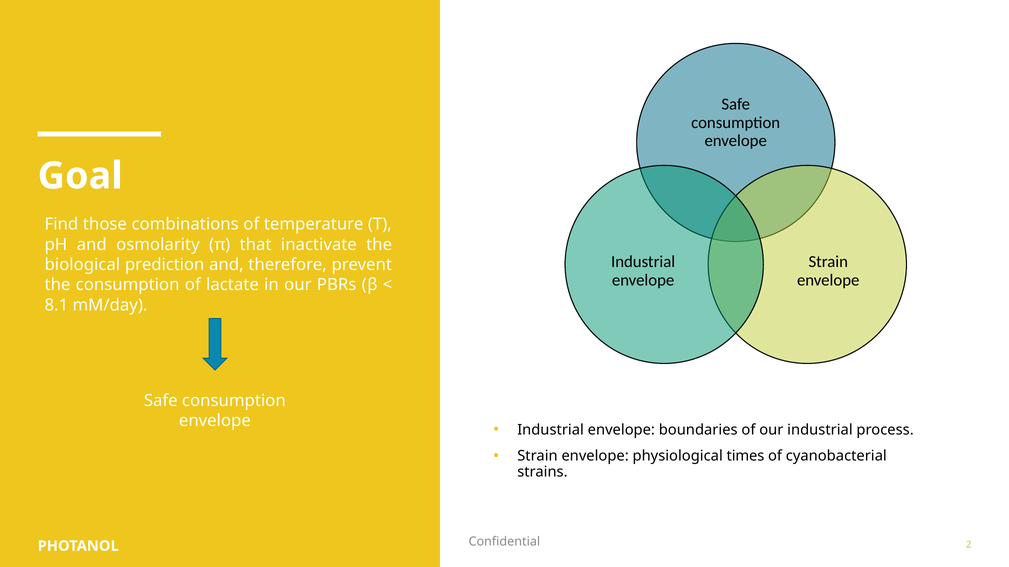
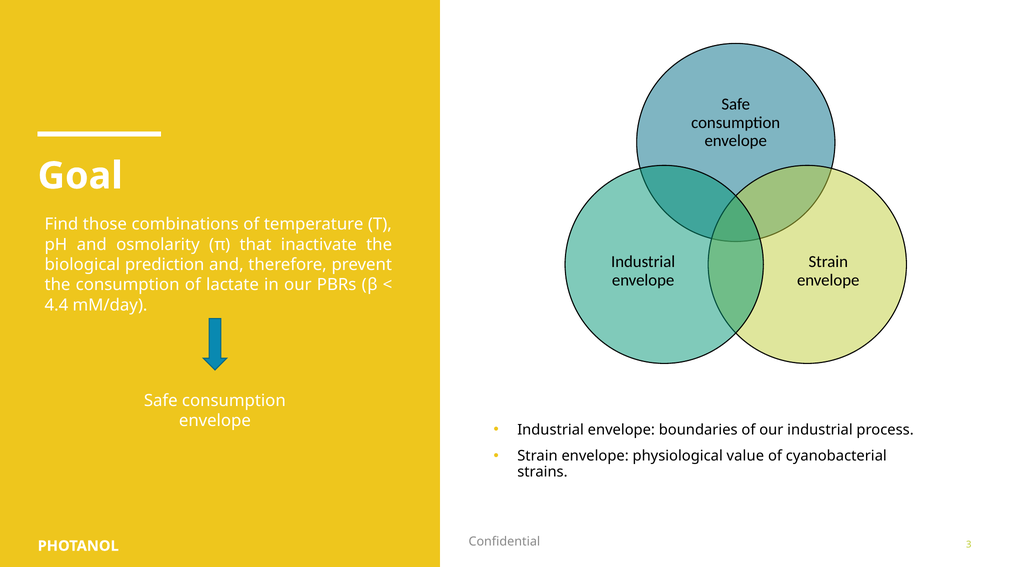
8.1: 8.1 -> 4.4
times: times -> value
2: 2 -> 3
